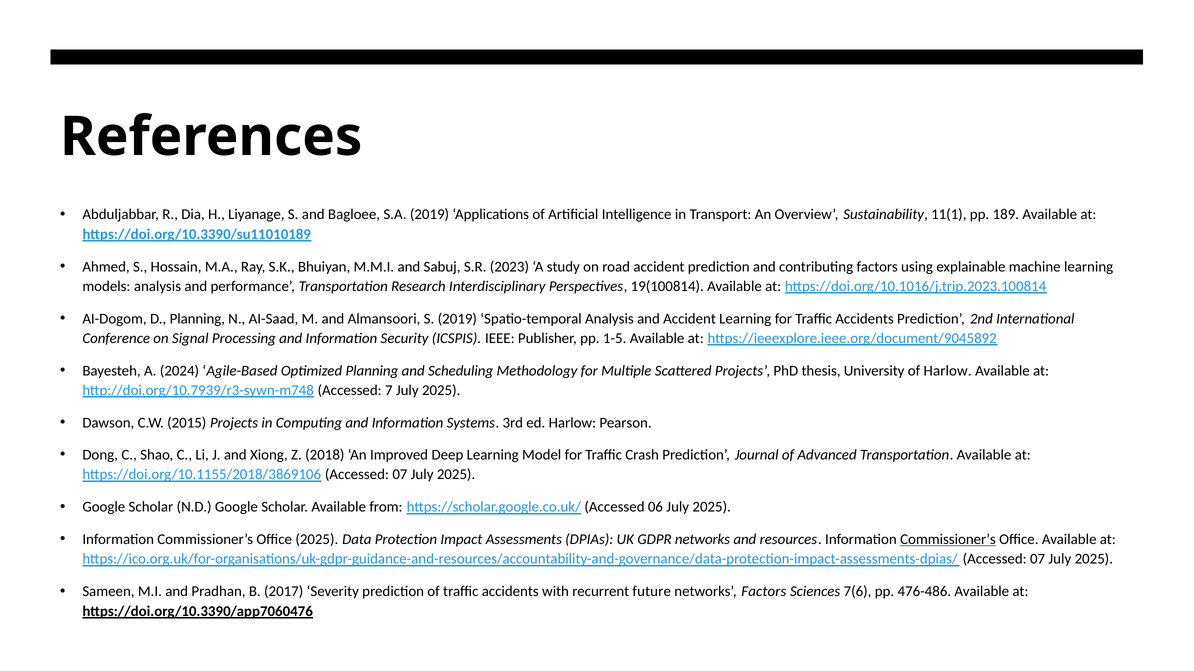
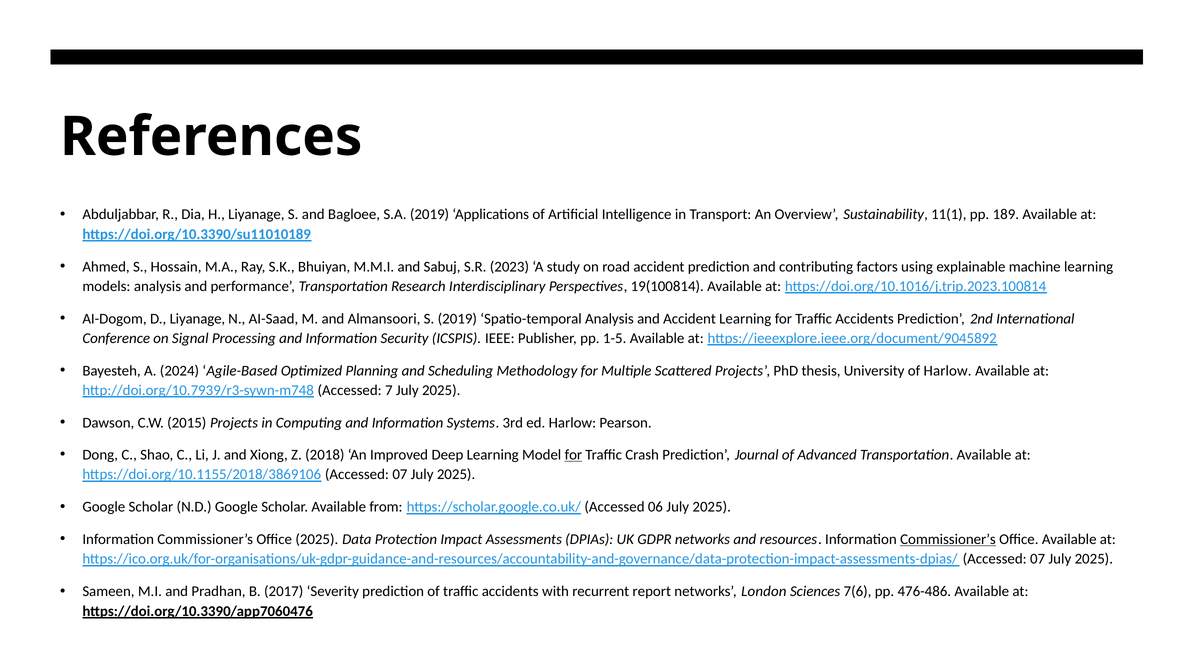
D Planning: Planning -> Liyanage
for at (573, 455) underline: none -> present
future: future -> report
networks Factors: Factors -> London
